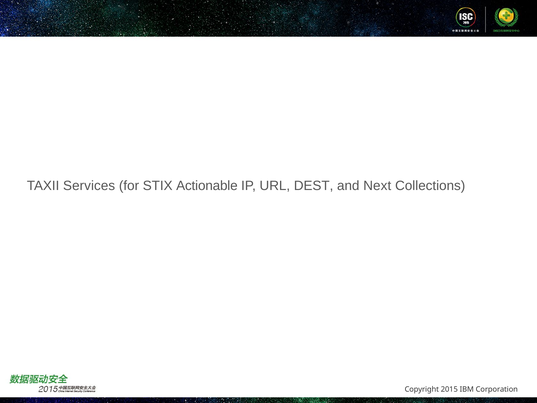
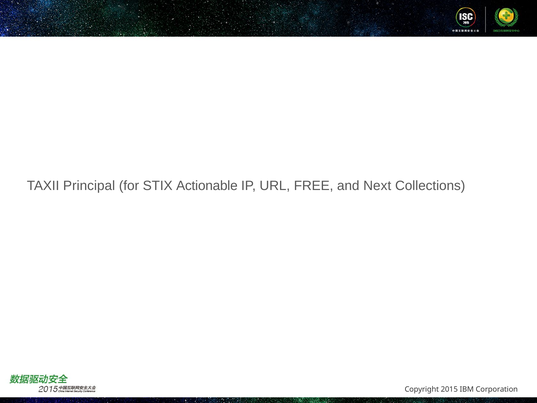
Services: Services -> Principal
DEST: DEST -> FREE
